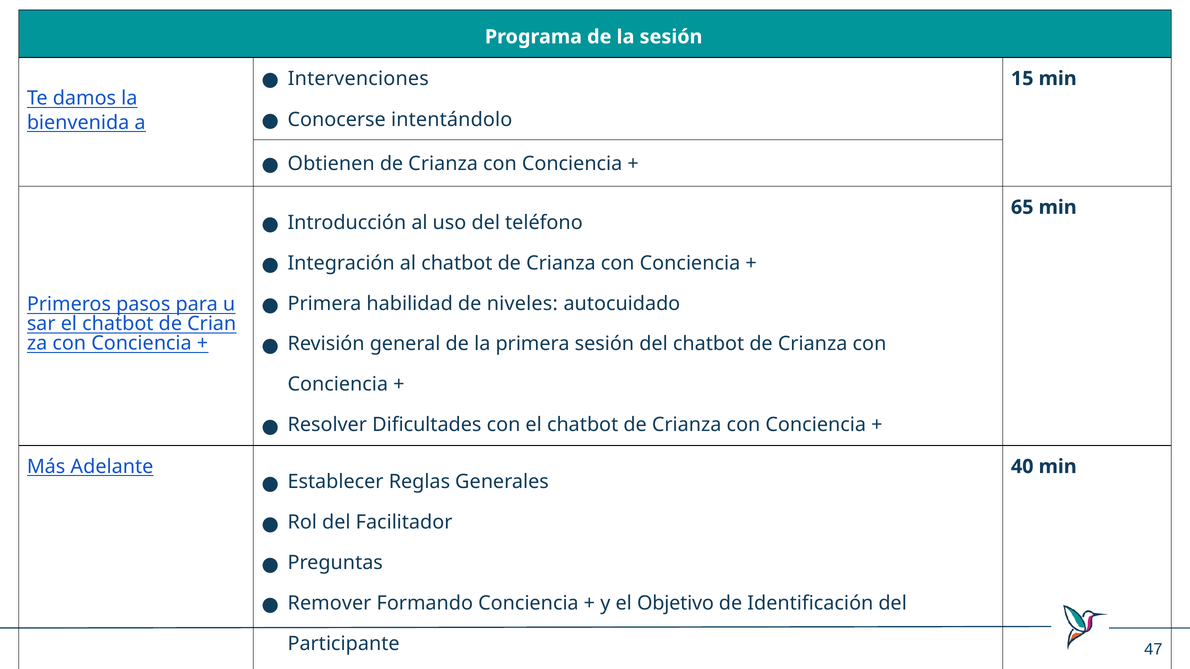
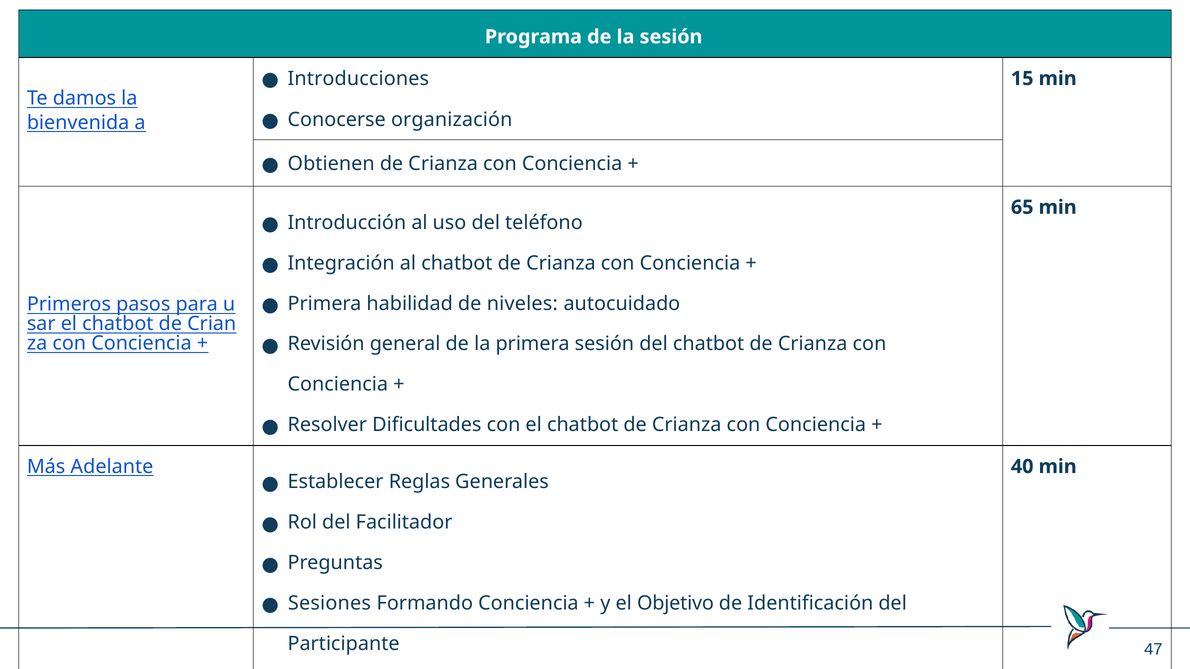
Intervenciones: Intervenciones -> Introducciones
intentándolo: intentándolo -> organización
Remover: Remover -> Sesiones
